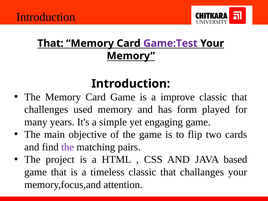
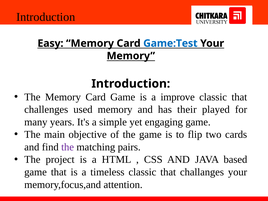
That at (50, 43): That -> Easy
Game:Test colour: purple -> blue
form: form -> their
